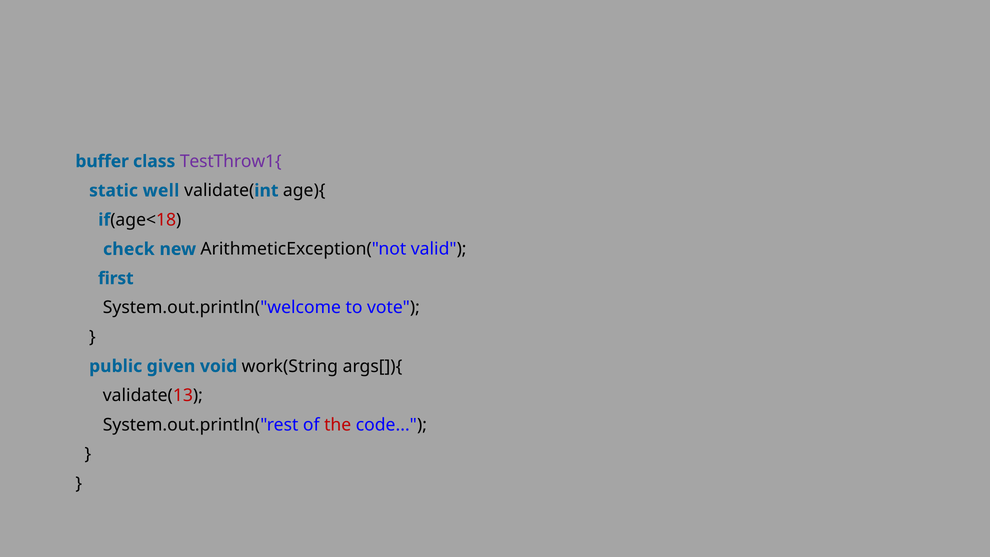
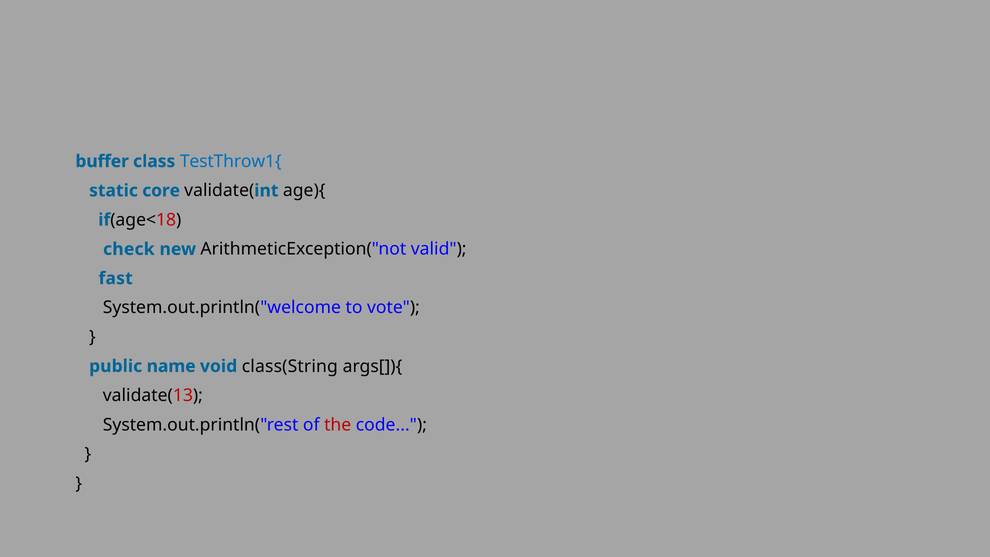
TestThrow1{ colour: purple -> blue
well: well -> core
first: first -> fast
given: given -> name
work(String: work(String -> class(String
